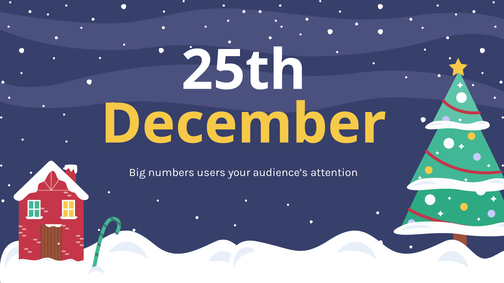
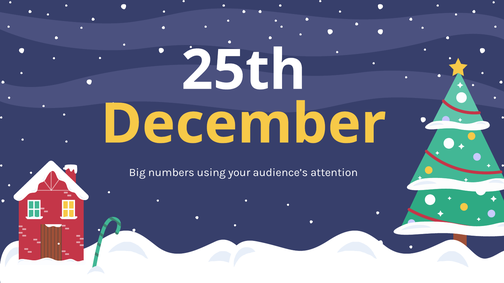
users: users -> using
